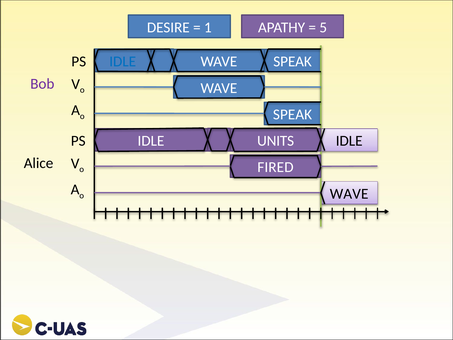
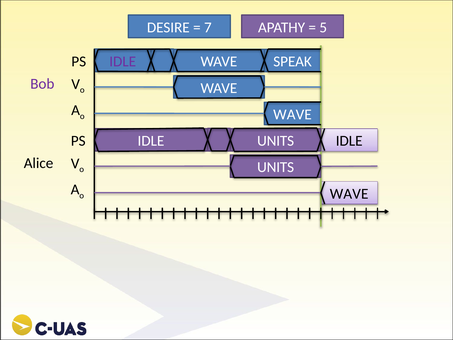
1: 1 -> 7
IDLE at (123, 61) colour: blue -> purple
SPEAK at (293, 114): SPEAK -> WAVE
FIRED at (275, 167): FIRED -> UNITS
